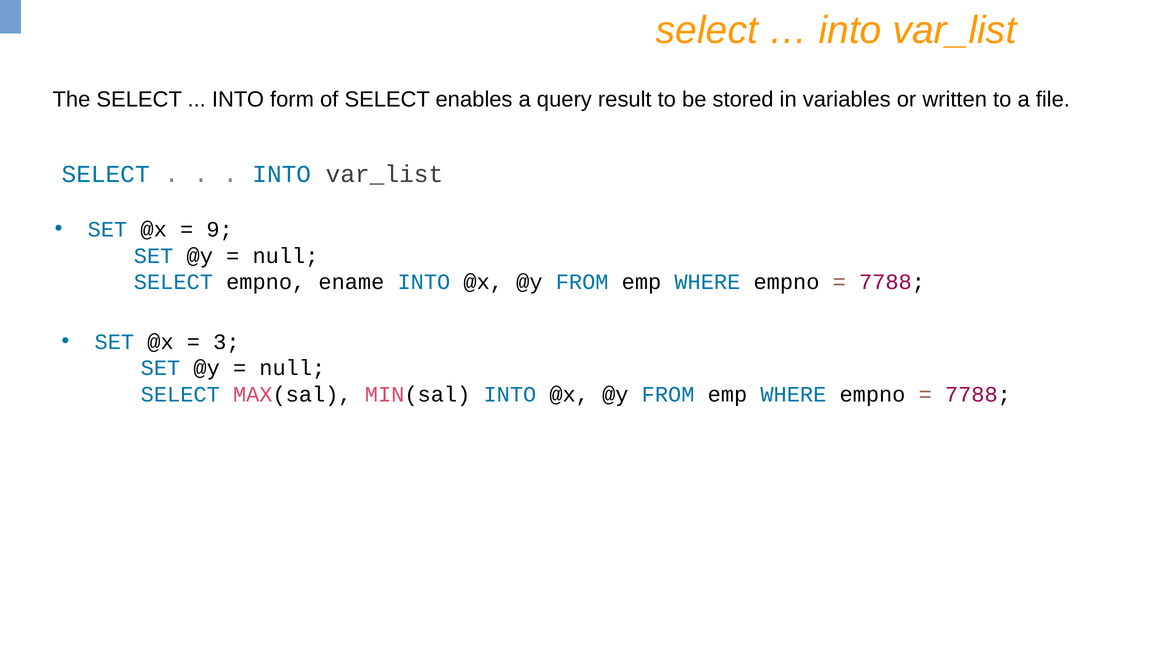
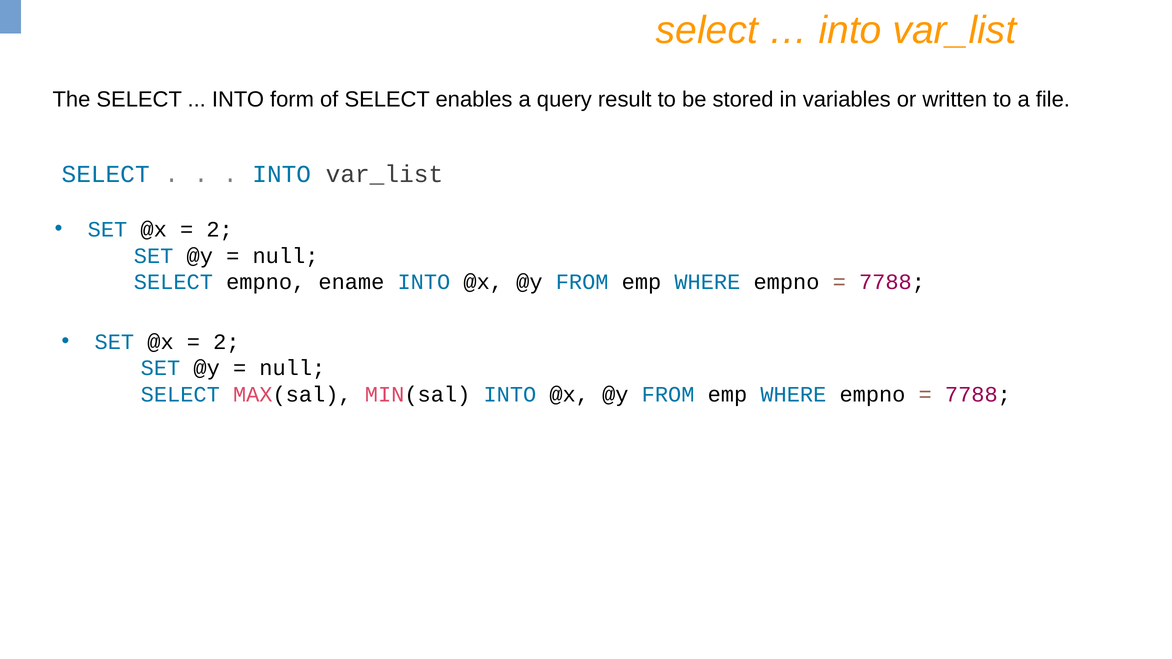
9 at (220, 229): 9 -> 2
3 at (226, 342): 3 -> 2
